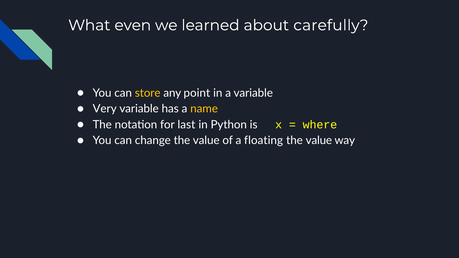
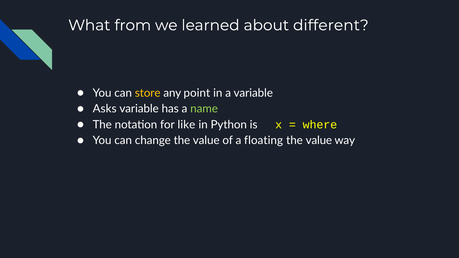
even: even -> from
carefully: carefully -> different
Very: Very -> Asks
name colour: yellow -> light green
last: last -> like
